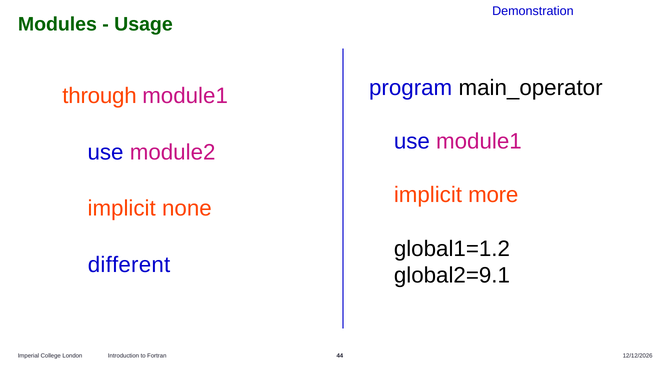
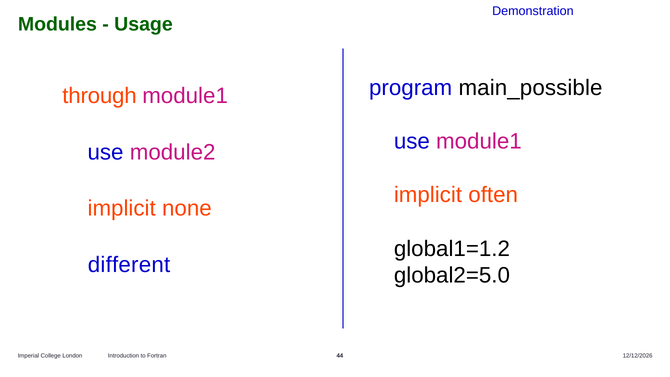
main_operator: main_operator -> main_possible
more: more -> often
global2=9.1: global2=9.1 -> global2=5.0
